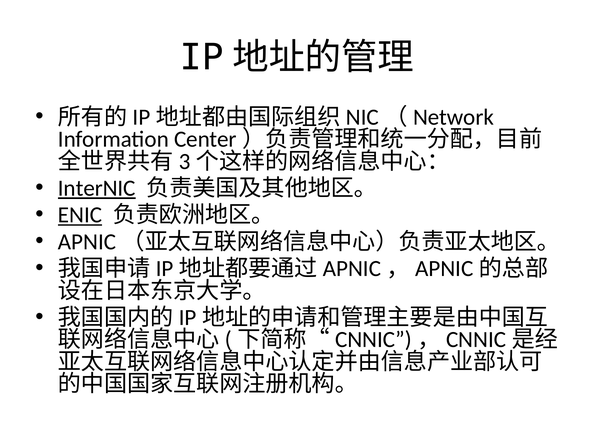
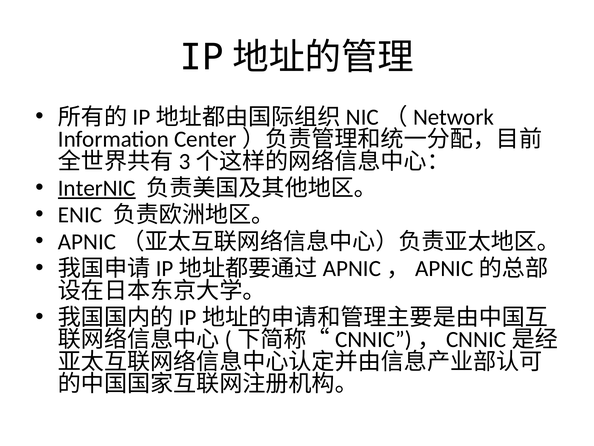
ENIC underline: present -> none
